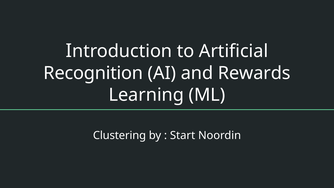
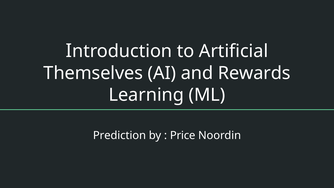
Recognition: Recognition -> Themselves
Clustering: Clustering -> Prediction
Start: Start -> Price
